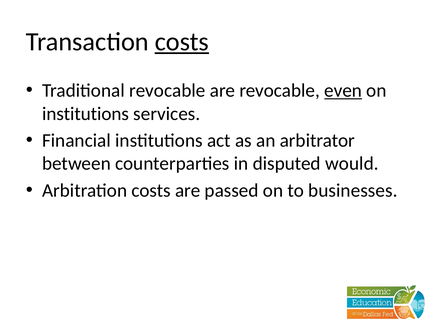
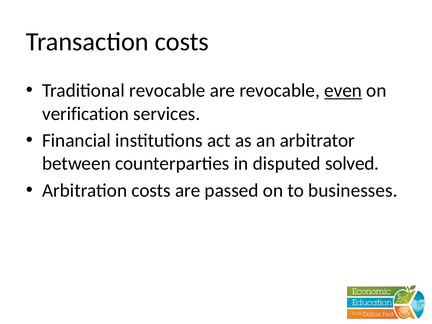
costs at (182, 42) underline: present -> none
institutions at (86, 114): institutions -> verification
would: would -> solved
